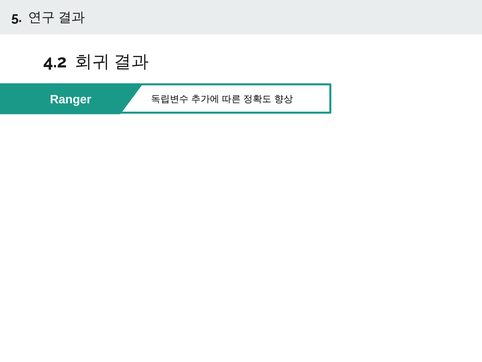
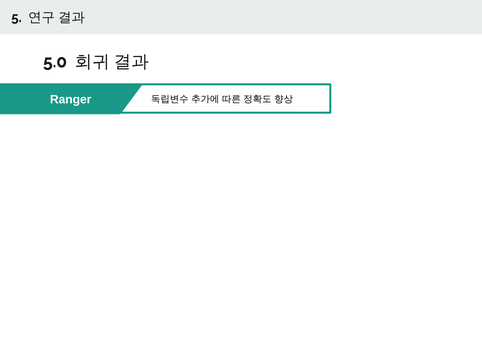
4.2: 4.2 -> 5.0
